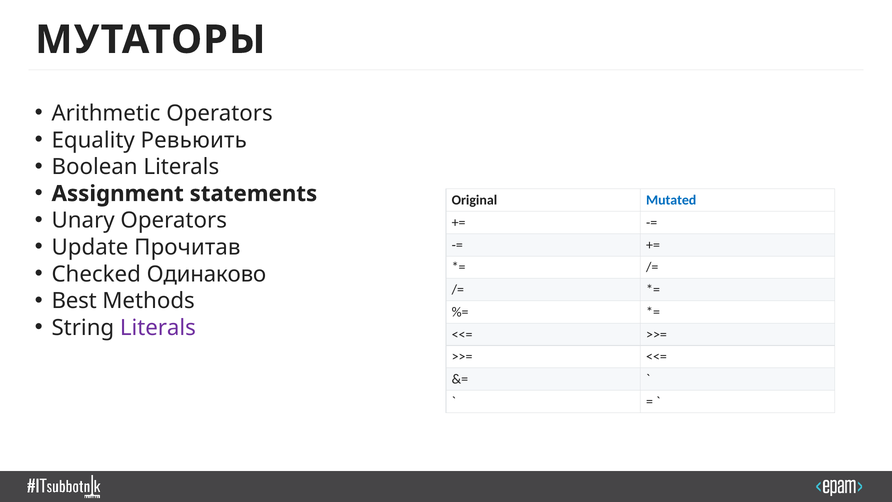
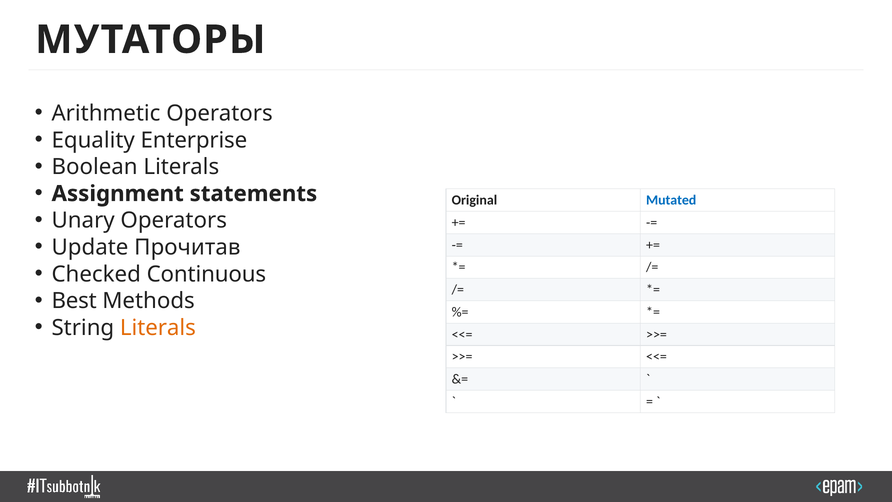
Ревьюить: Ревьюить -> Enterprise
Одинаково: Одинаково -> Continuous
Literals at (158, 328) colour: purple -> orange
